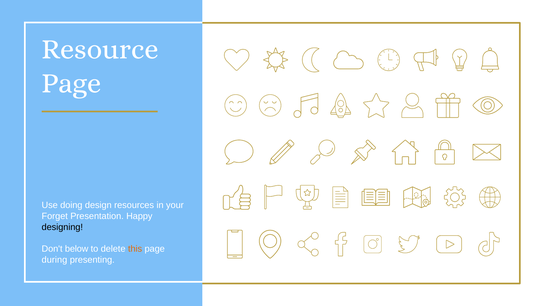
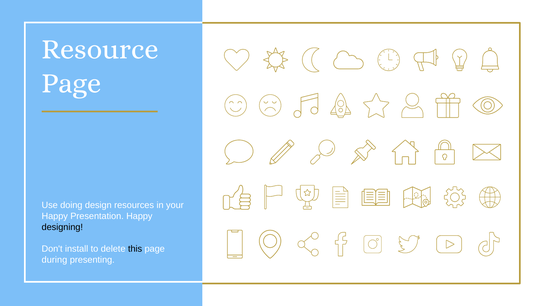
Forget at (55, 216): Forget -> Happy
below: below -> install
this colour: orange -> black
